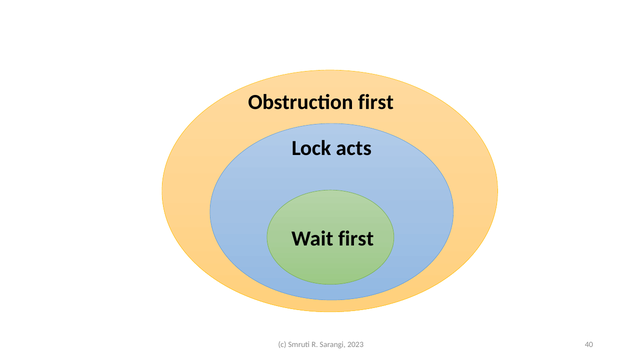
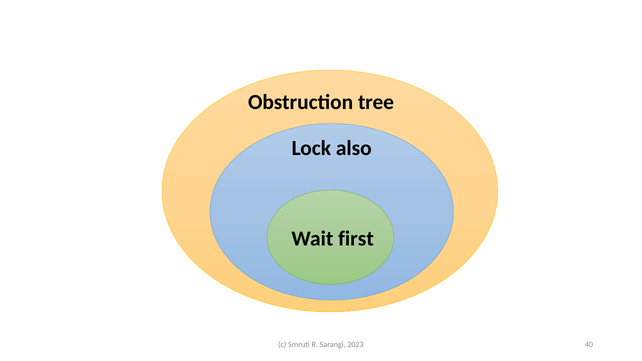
Obstruction first: first -> tree
acts: acts -> also
